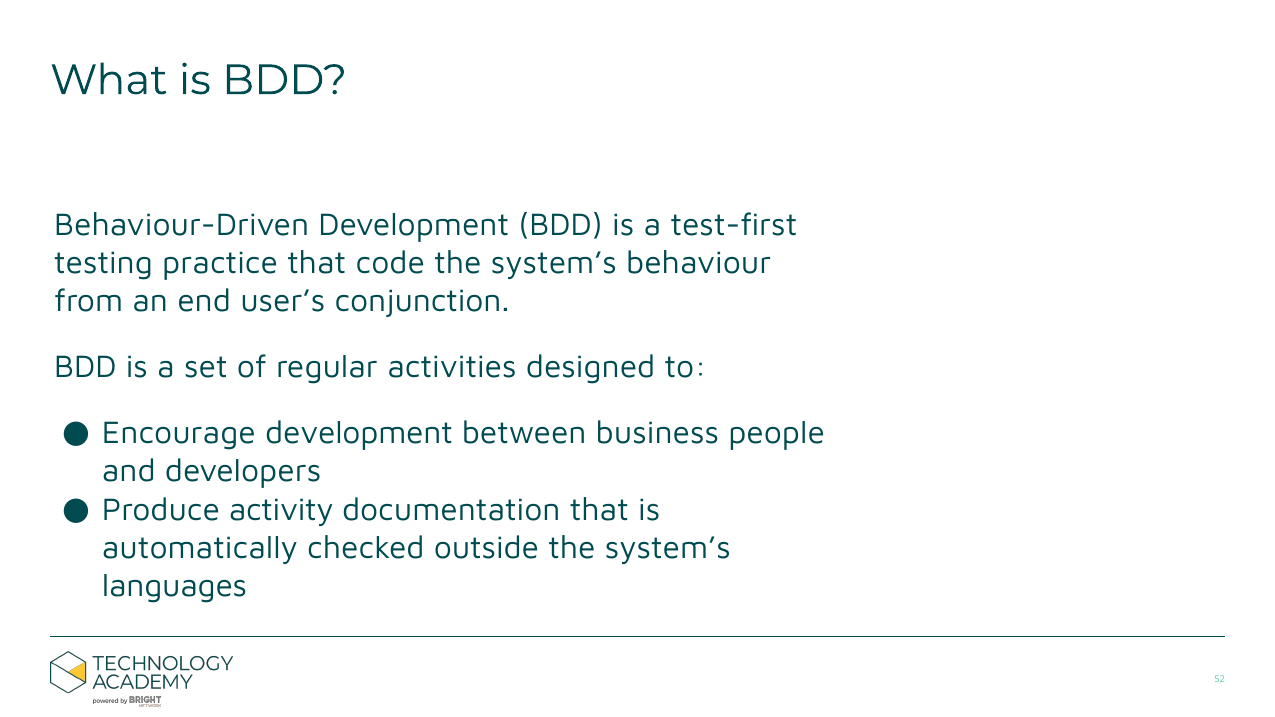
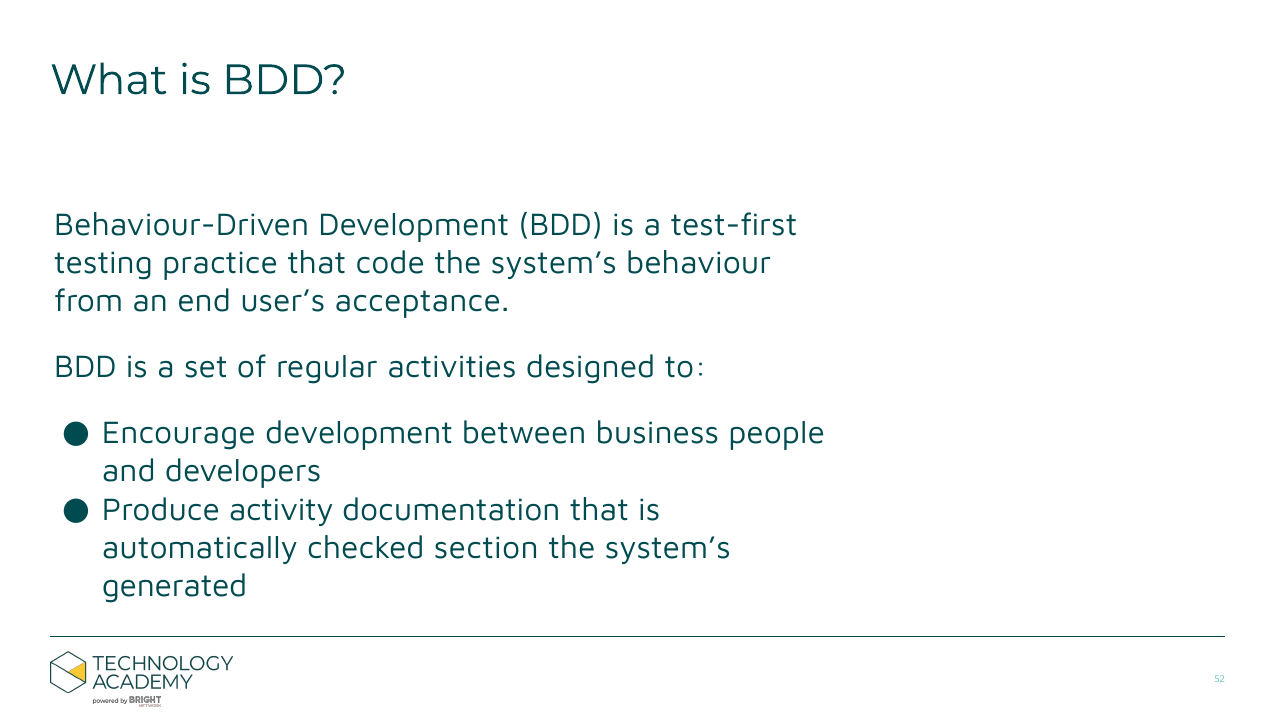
conjunction: conjunction -> acceptance
outside: outside -> section
languages: languages -> generated
